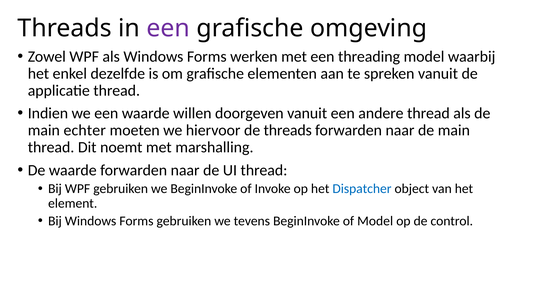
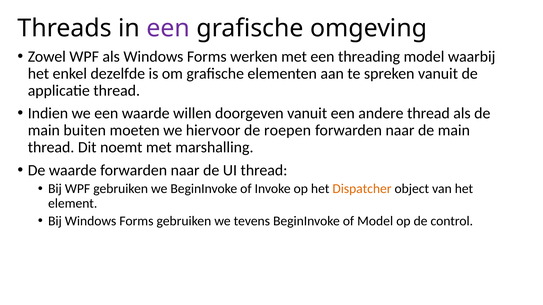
echter: echter -> buiten
de threads: threads -> roepen
Dispatcher colour: blue -> orange
